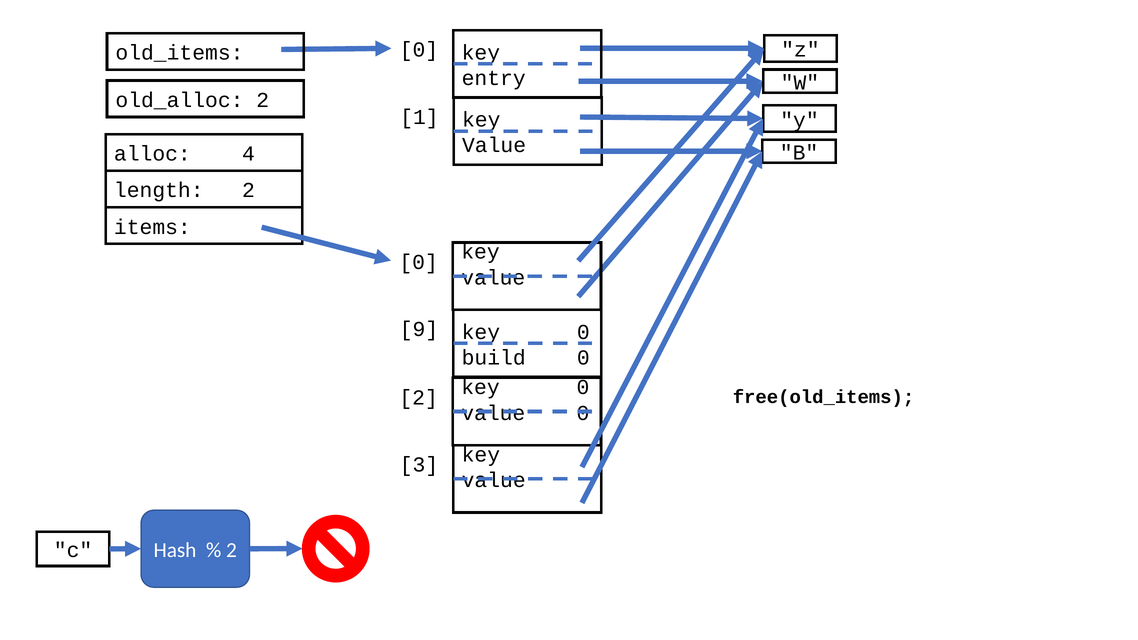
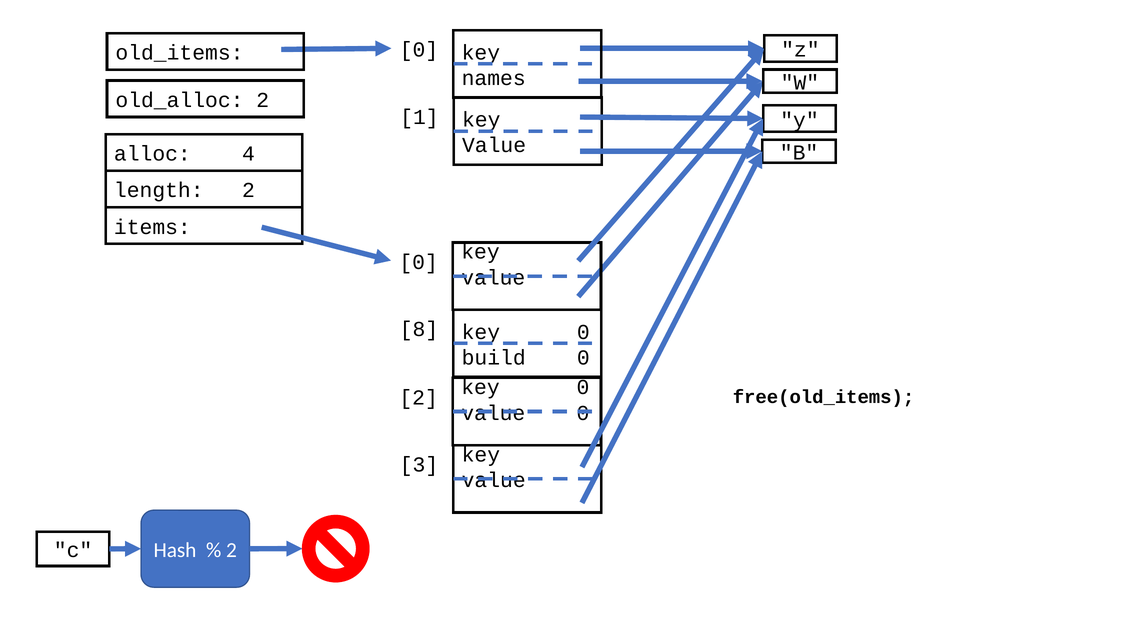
entry: entry -> names
9: 9 -> 8
